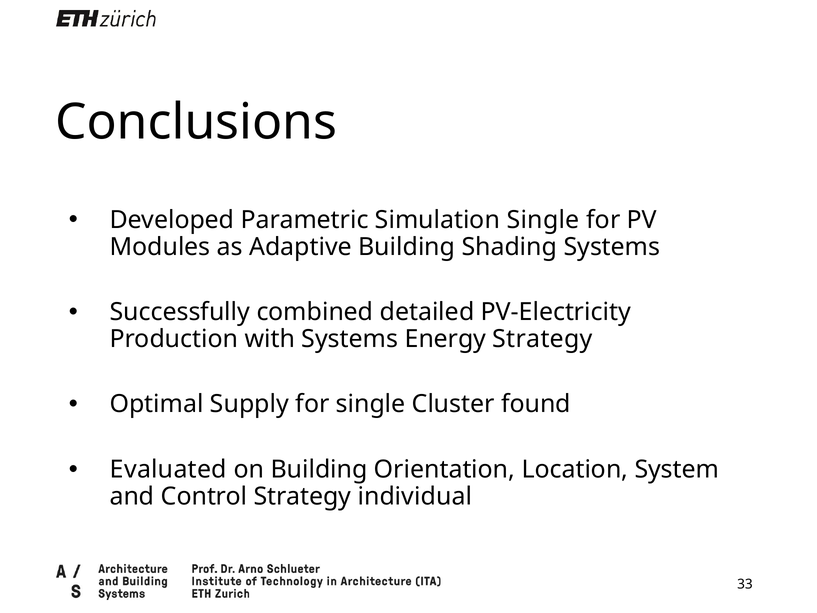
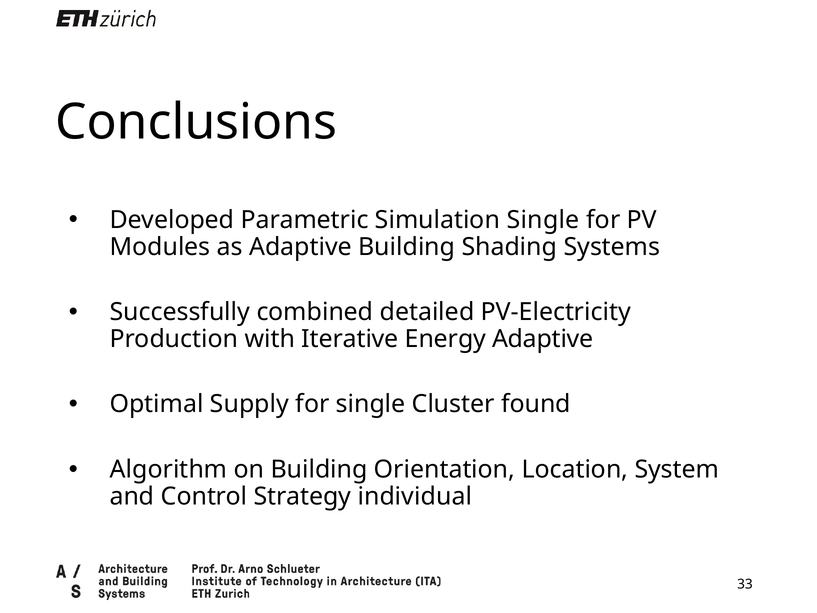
with Systems: Systems -> Iterative
Energy Strategy: Strategy -> Adaptive
Evaluated: Evaluated -> Algorithm
